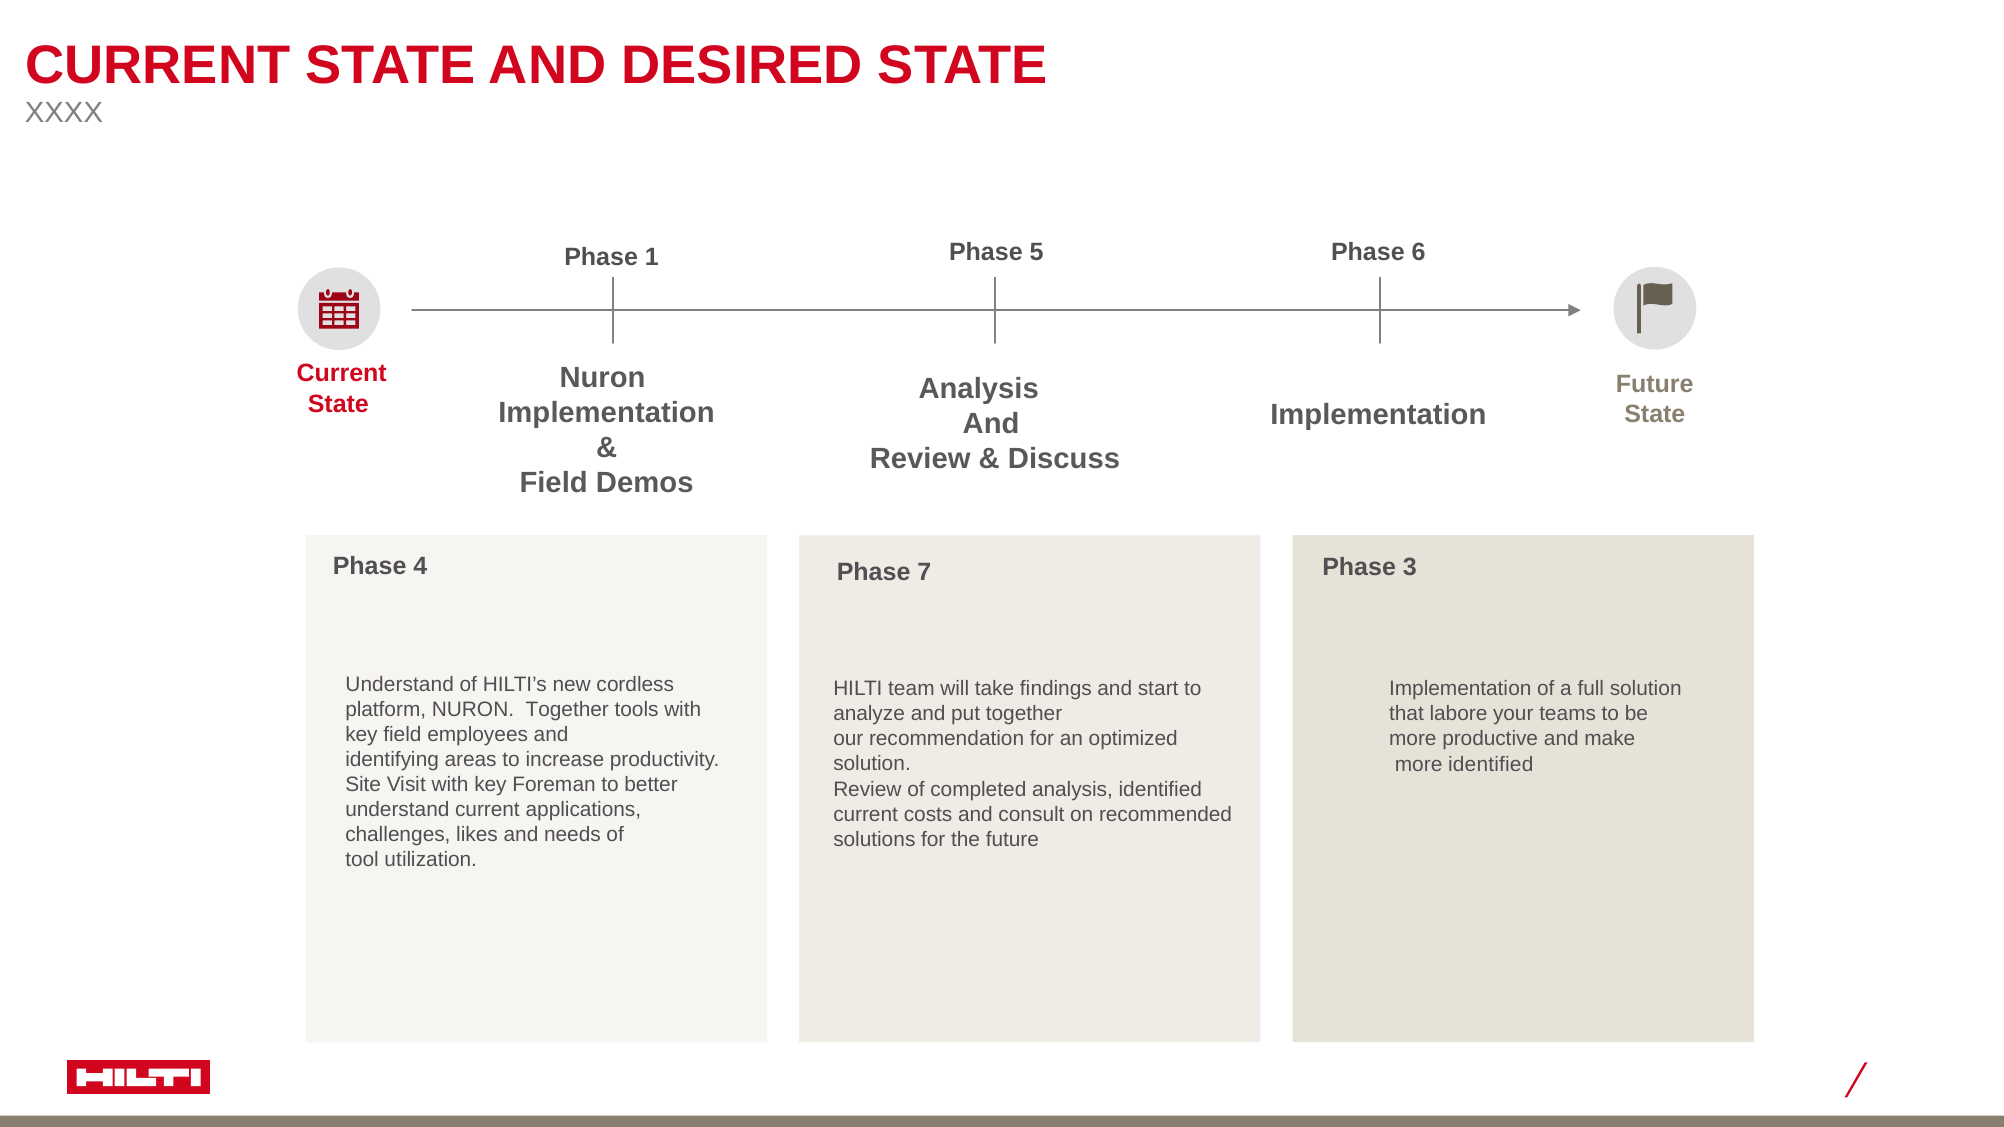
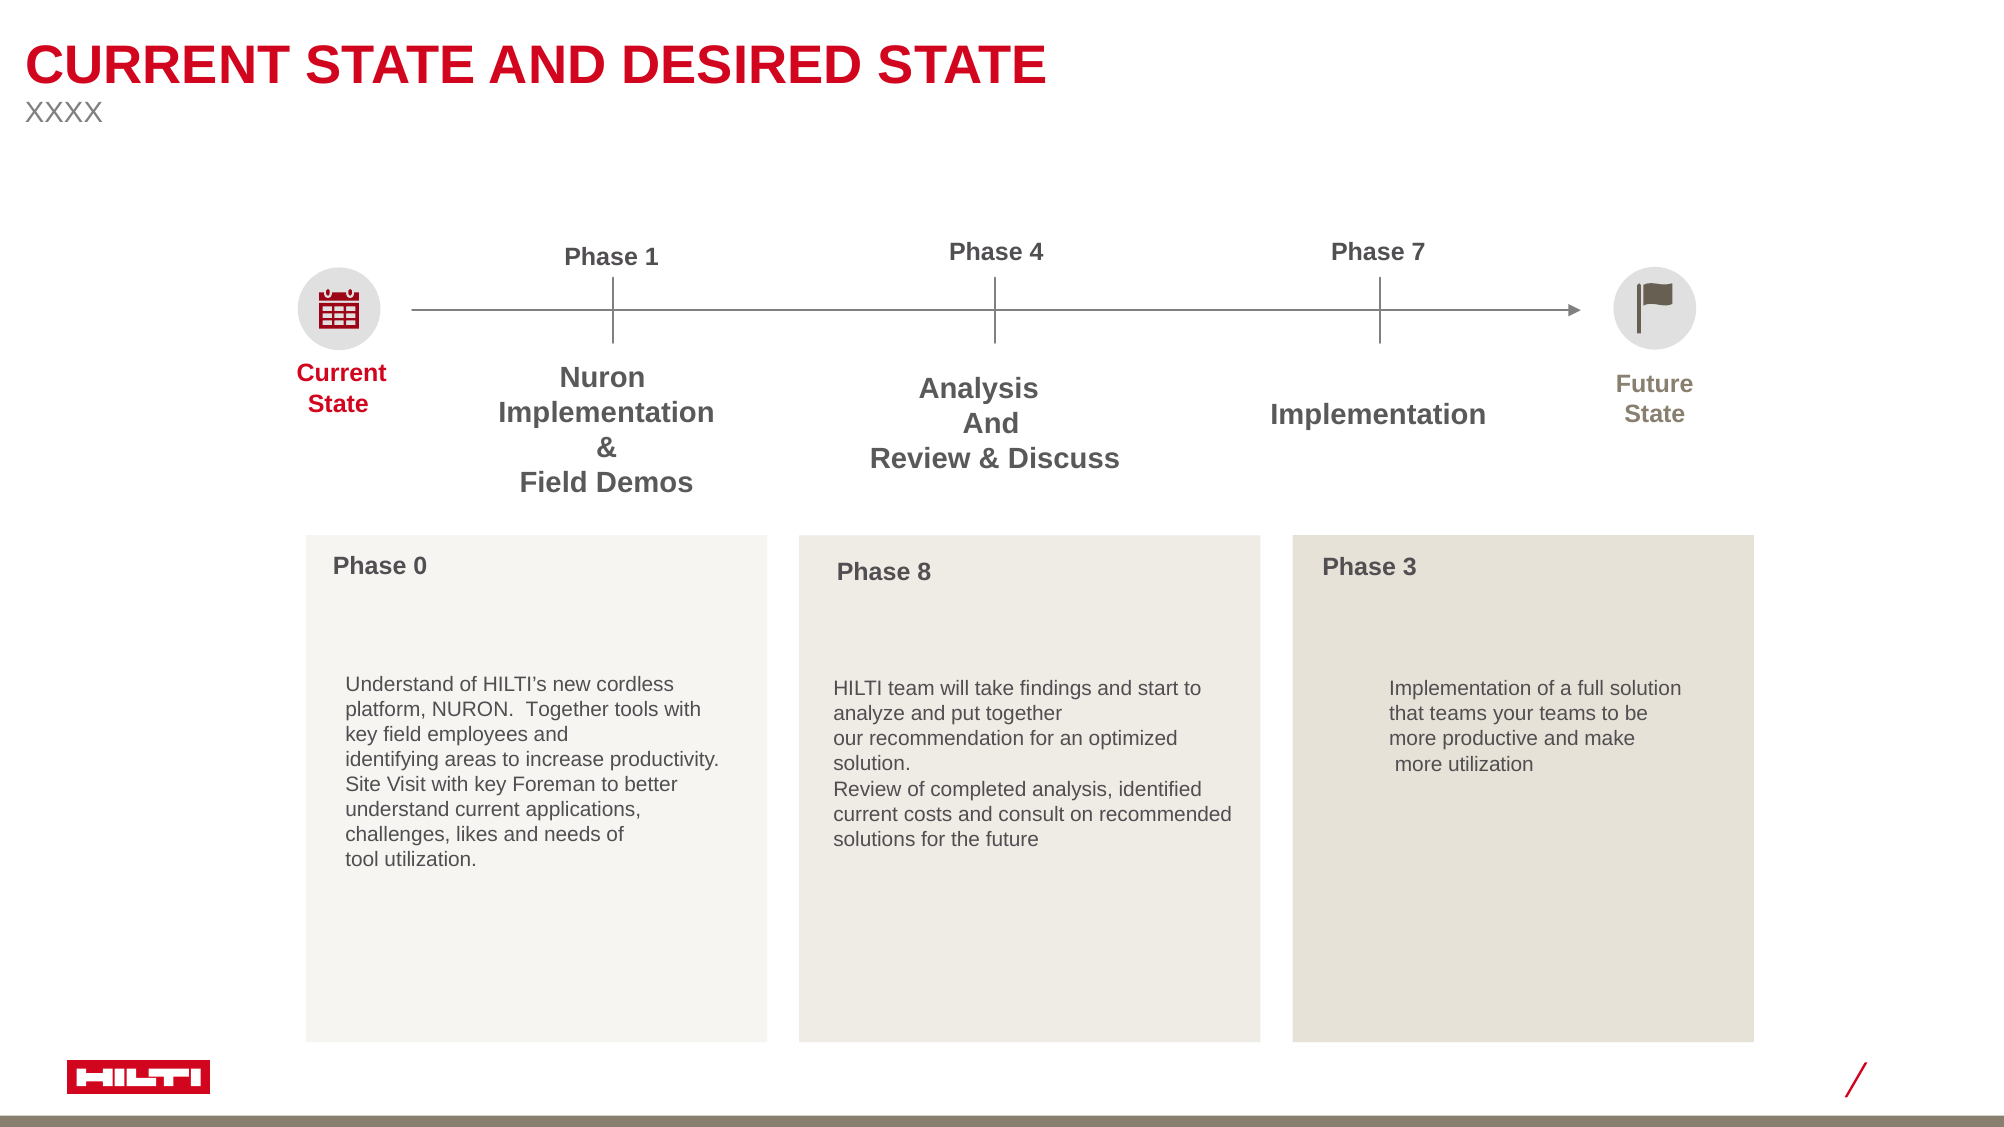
5: 5 -> 4
6: 6 -> 7
4: 4 -> 0
7: 7 -> 8
that labore: labore -> teams
more identified: identified -> utilization
